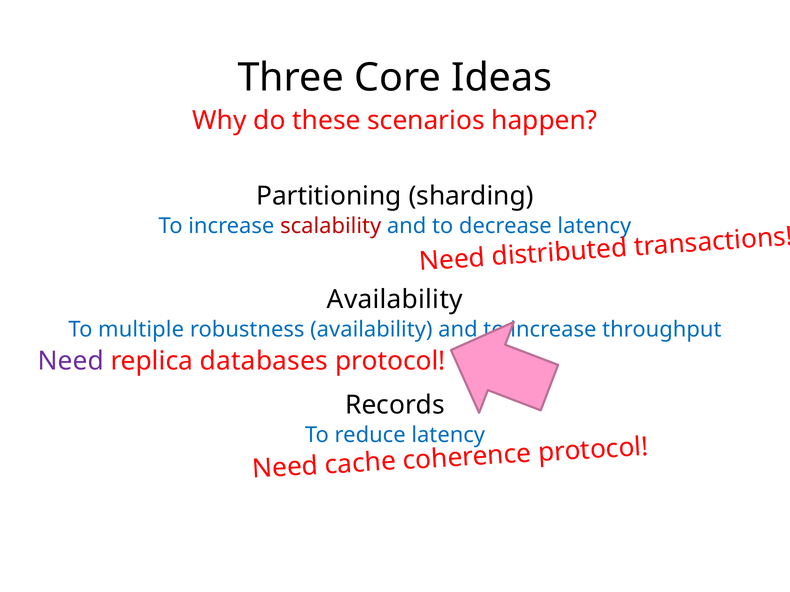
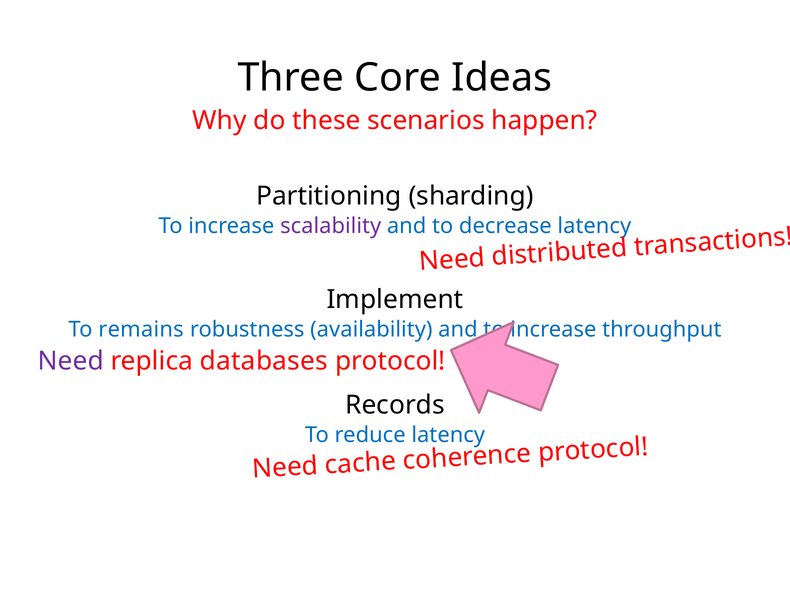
scalability colour: red -> purple
Availability at (395, 300): Availability -> Implement
multiple: multiple -> remains
